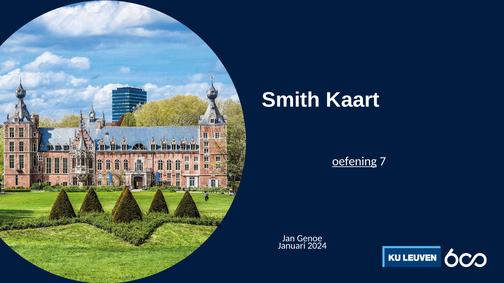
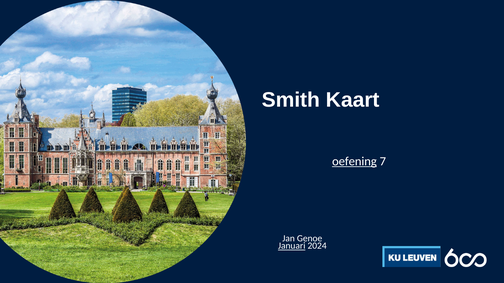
Januari underline: none -> present
